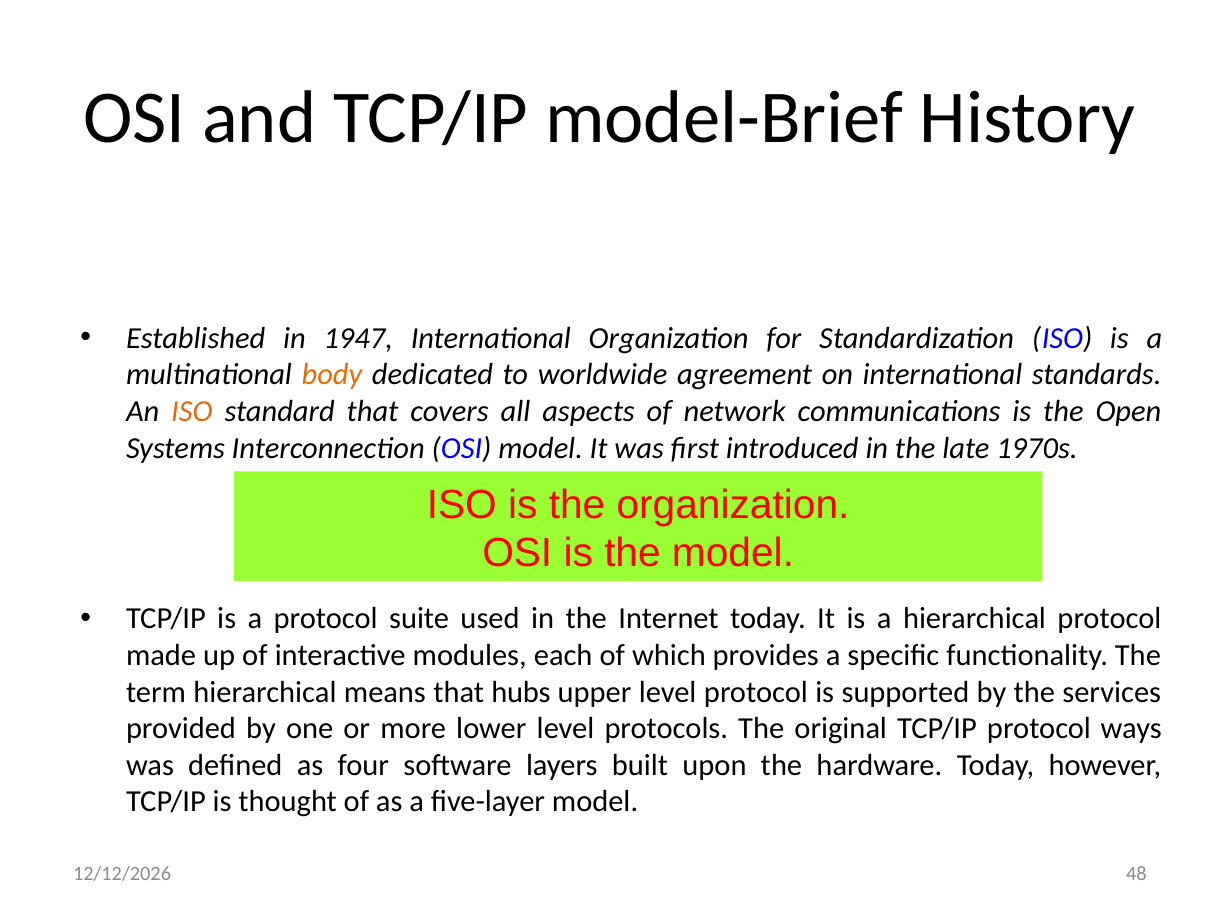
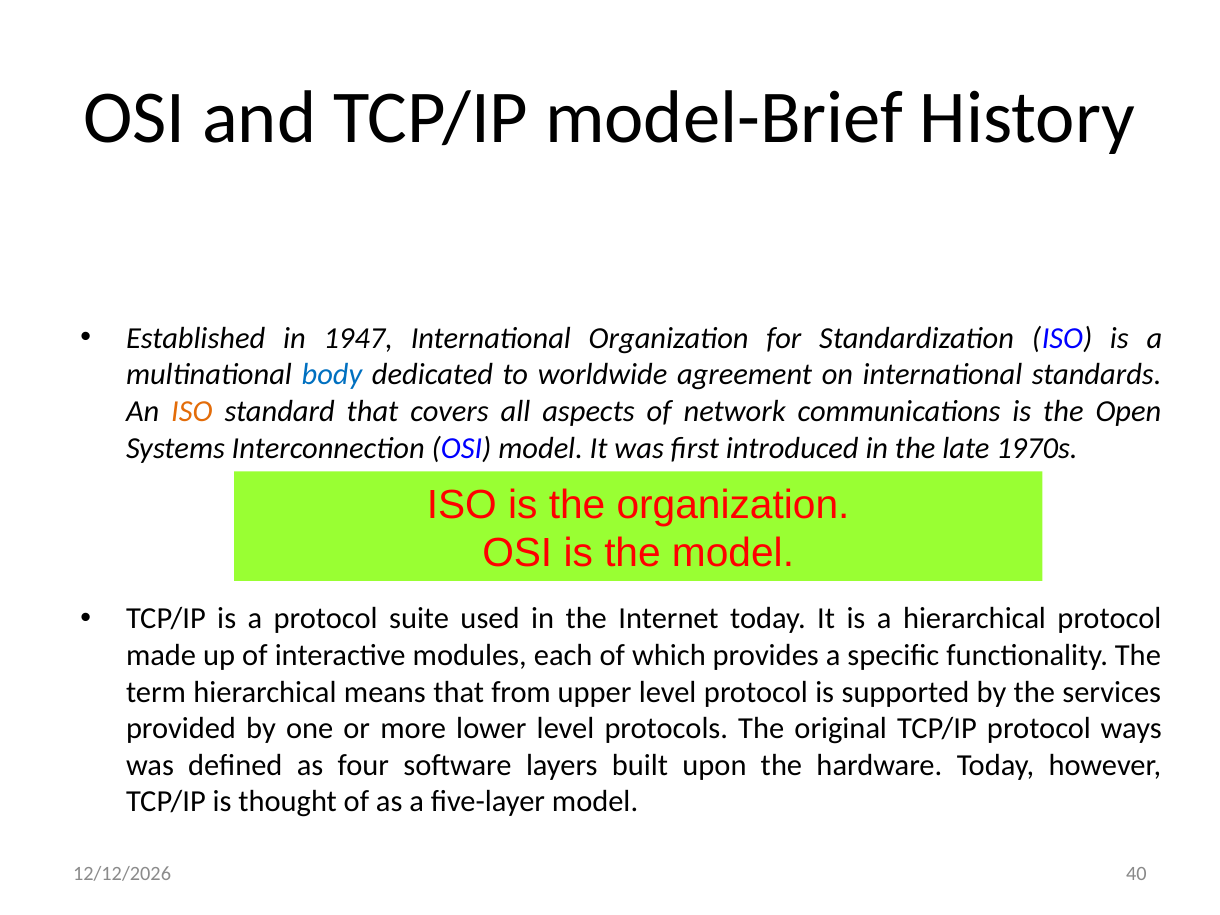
body colour: orange -> blue
hubs: hubs -> from
48: 48 -> 40
